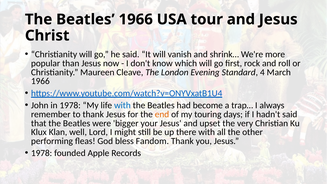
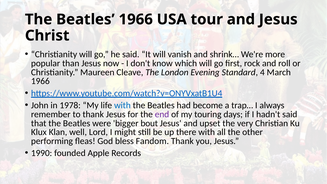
end colour: orange -> purple
your: your -> bout
1978 at (42, 153): 1978 -> 1990
